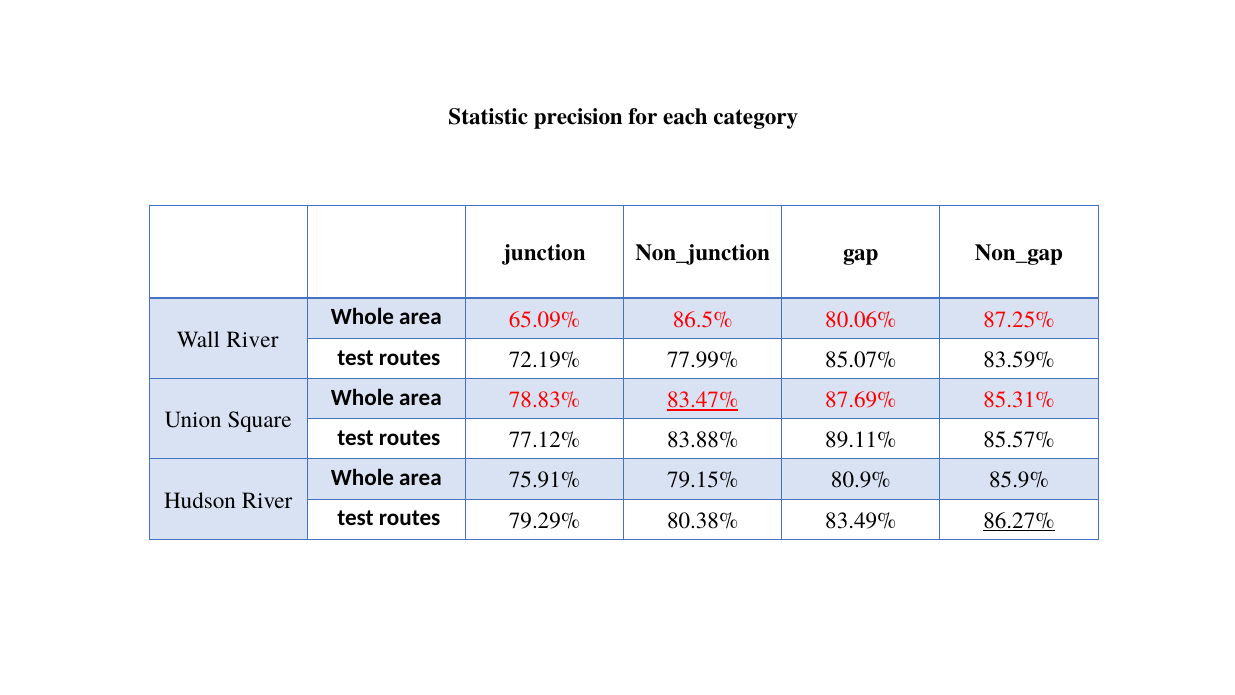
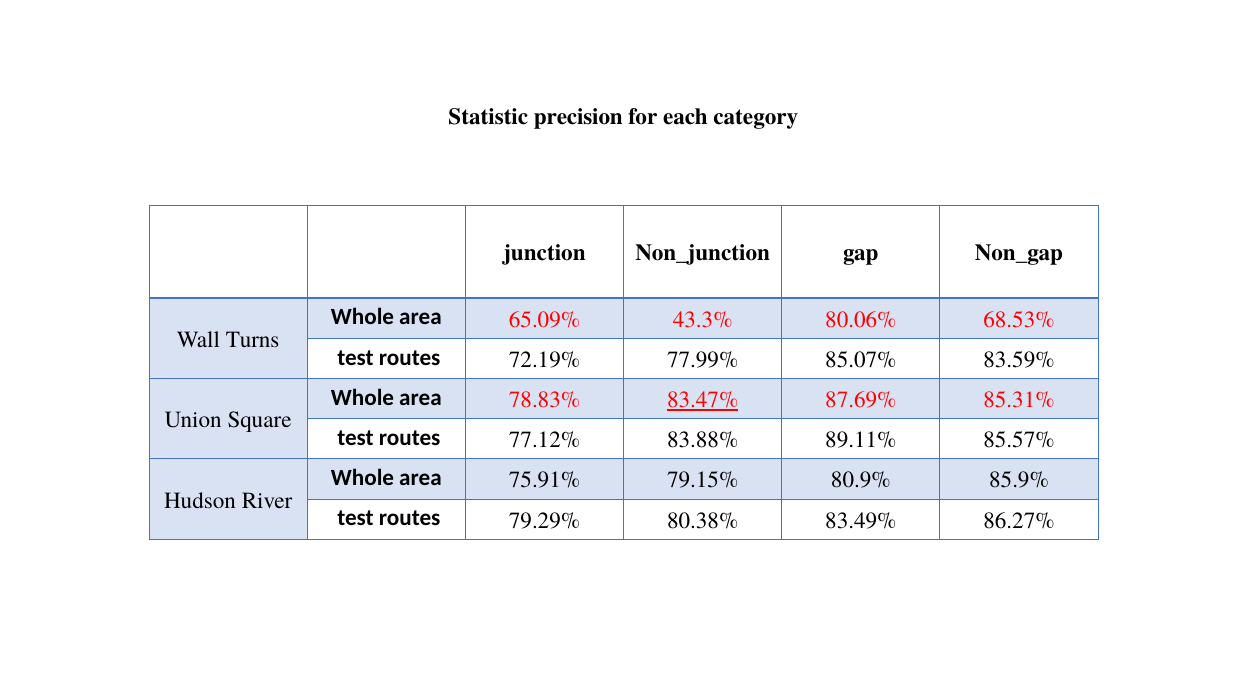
86.5%: 86.5% -> 43.3%
87.25%: 87.25% -> 68.53%
Wall River: River -> Turns
86.27% underline: present -> none
